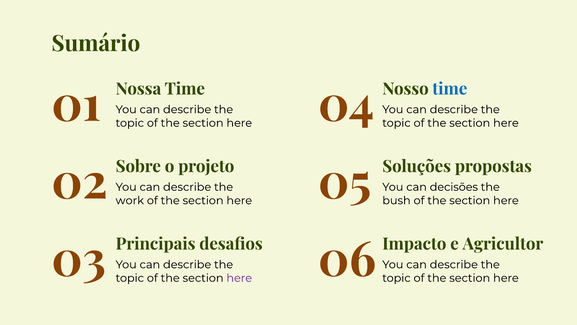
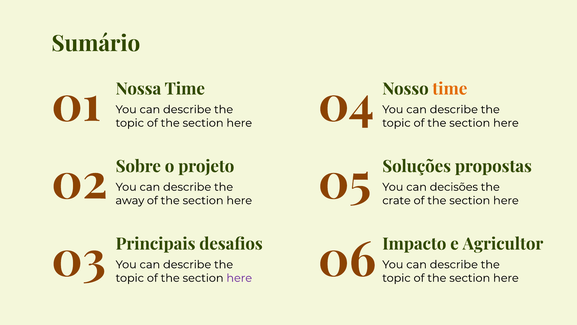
time at (450, 89) colour: blue -> orange
work: work -> away
bush: bush -> crate
